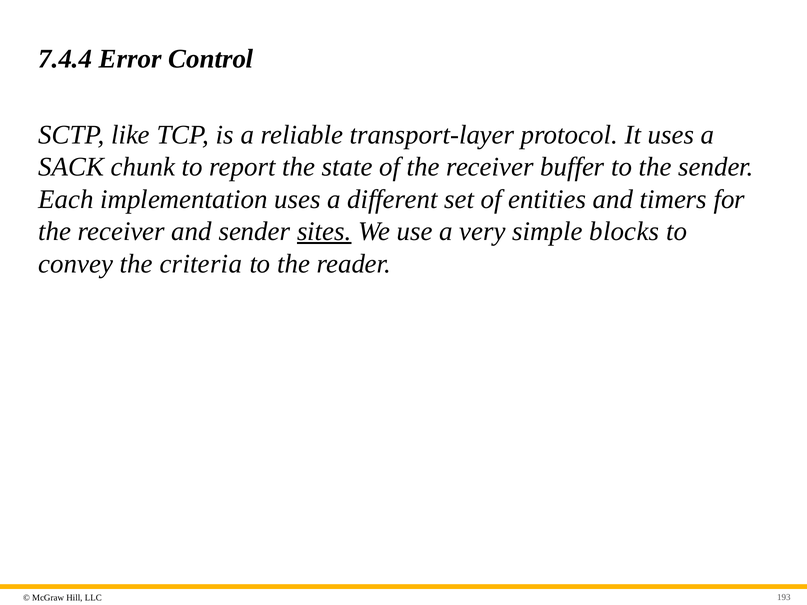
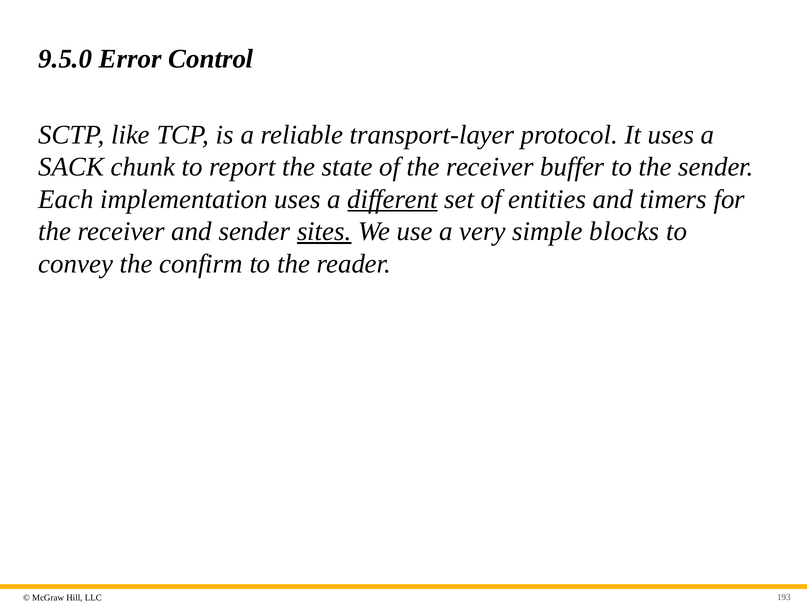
7.4.4: 7.4.4 -> 9.5.0
different underline: none -> present
criteria: criteria -> confirm
